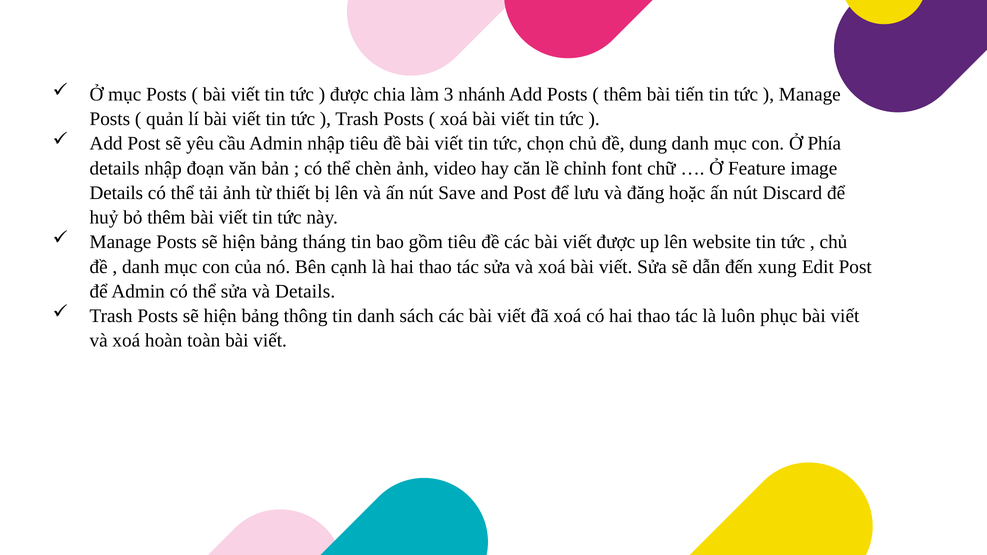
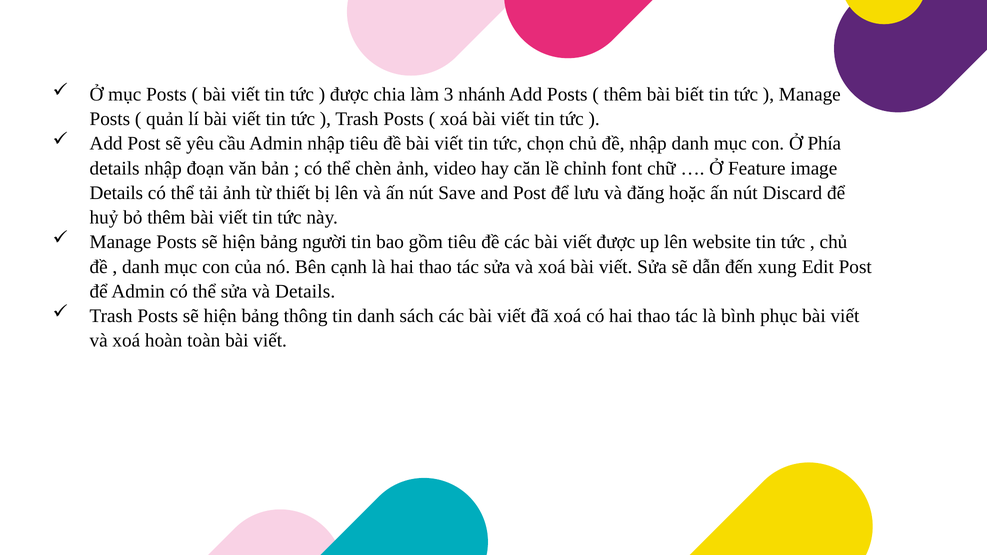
tiến: tiến -> biết
đề dung: dung -> nhập
tháng: tháng -> người
luôn: luôn -> bình
